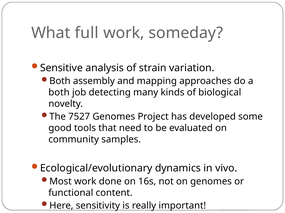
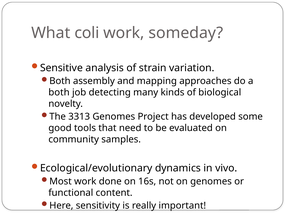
full: full -> coli
7527: 7527 -> 3313
